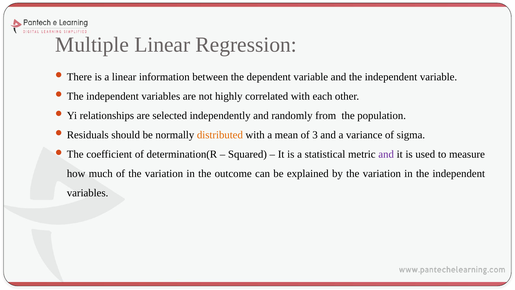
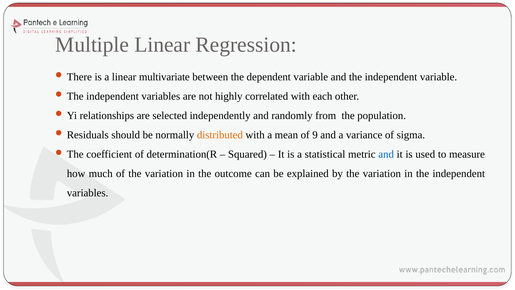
information: information -> multivariate
3: 3 -> 9
and at (386, 154) colour: purple -> blue
